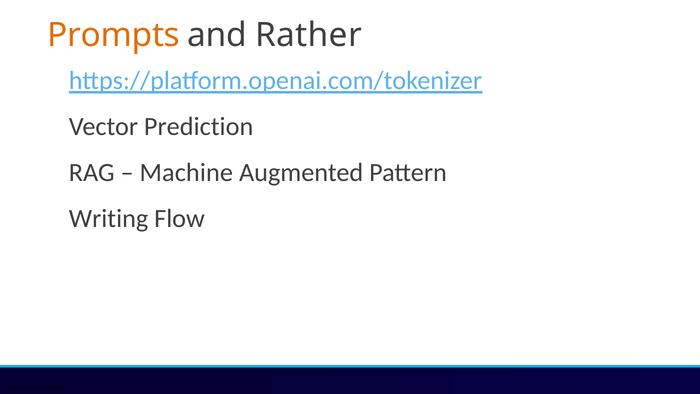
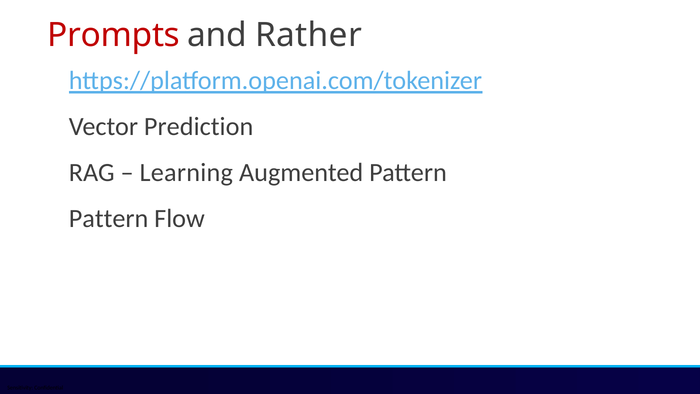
Prompts colour: orange -> red
Machine: Machine -> Learning
Writing at (109, 218): Writing -> Pattern
